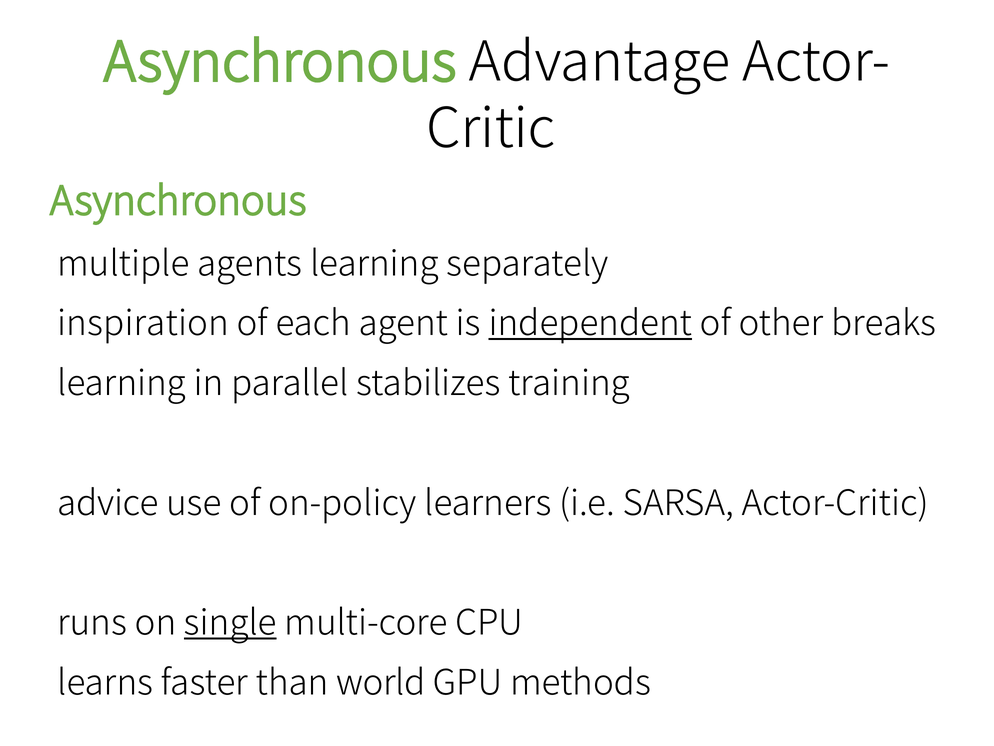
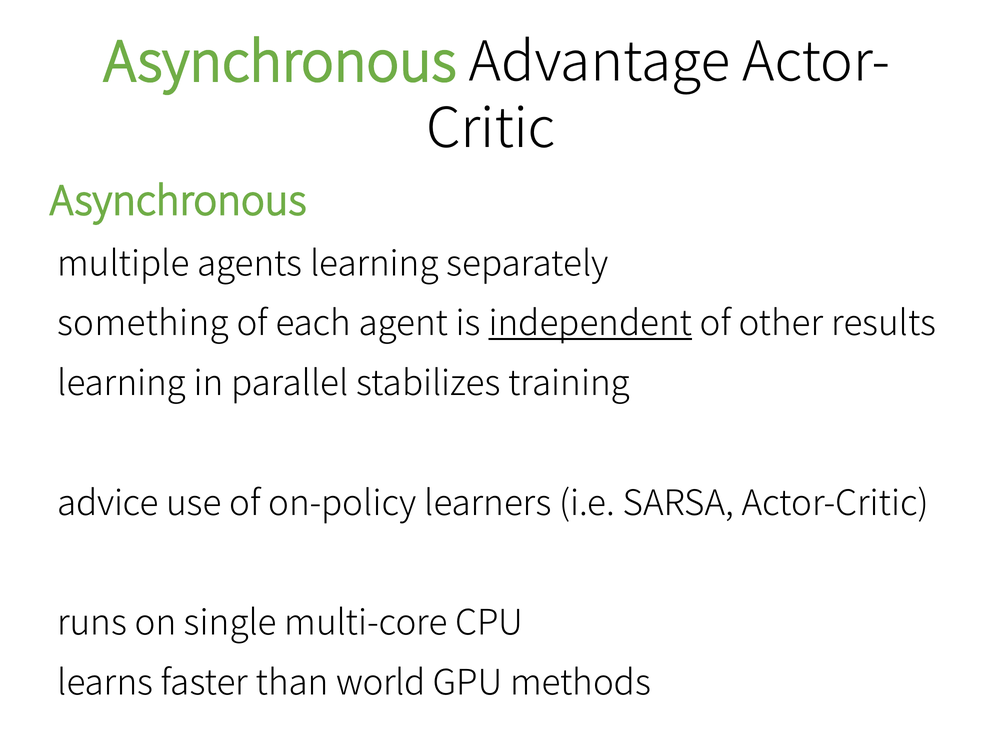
inspiration: inspiration -> something
breaks: breaks -> results
single underline: present -> none
